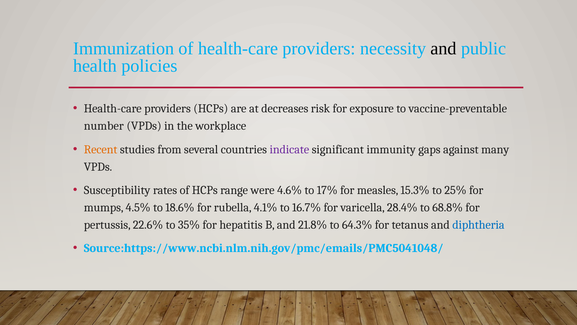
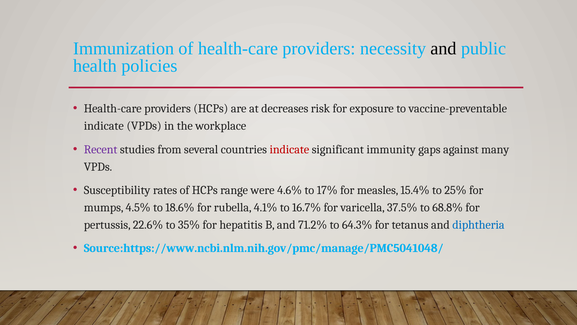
number at (104, 126): number -> indicate
Recent colour: orange -> purple
indicate at (289, 149) colour: purple -> red
15.3%: 15.3% -> 15.4%
28.4%: 28.4% -> 37.5%
21.8%: 21.8% -> 71.2%
Source:https://www.ncbi.nlm.nih.gov/pmc/emails/PMC5041048/: Source:https://www.ncbi.nlm.nih.gov/pmc/emails/PMC5041048/ -> Source:https://www.ncbi.nlm.nih.gov/pmc/manage/PMC5041048/
